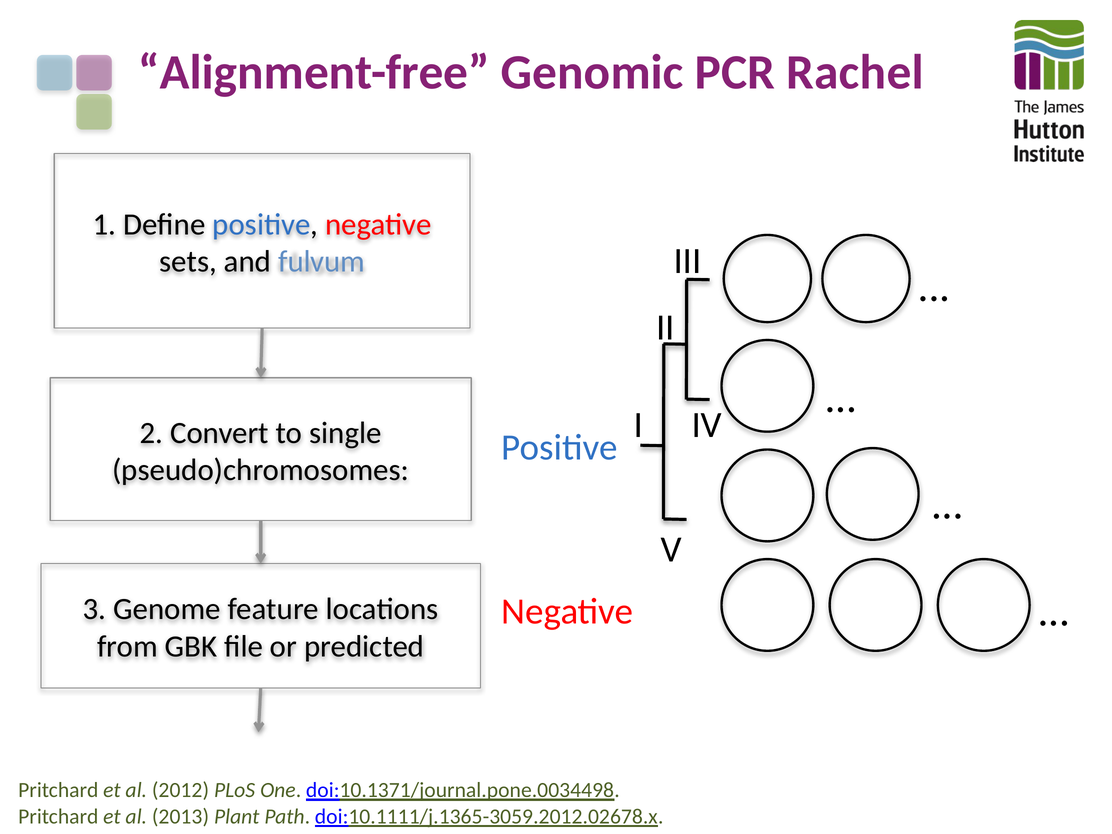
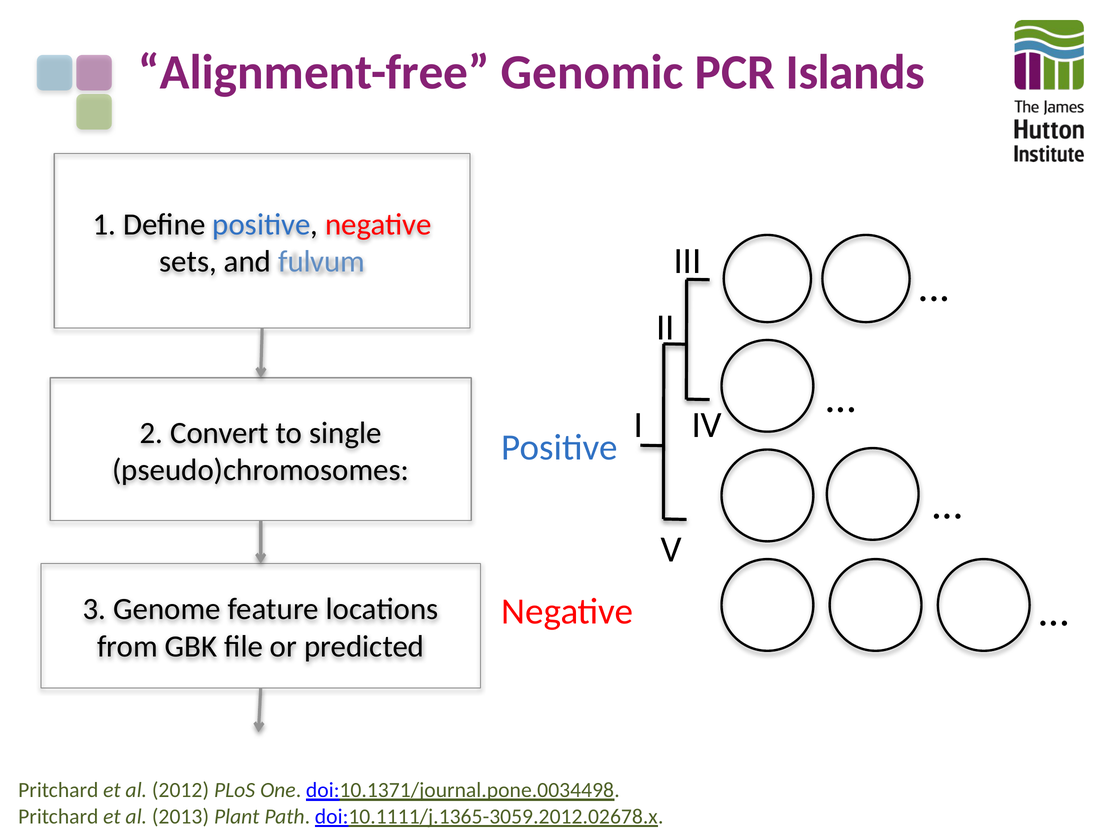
Rachel: Rachel -> Islands
